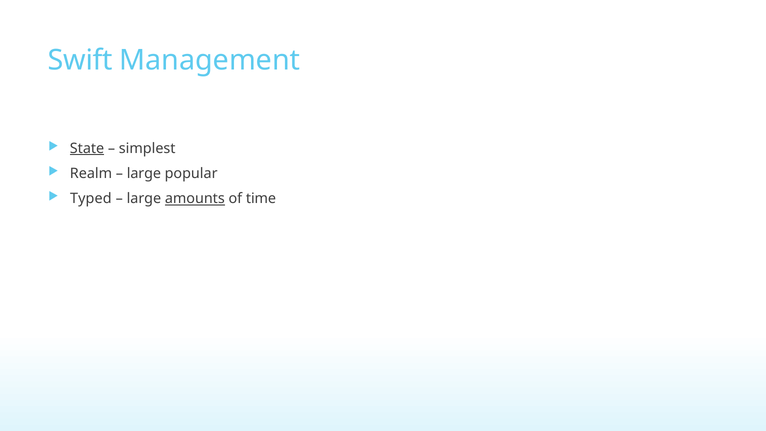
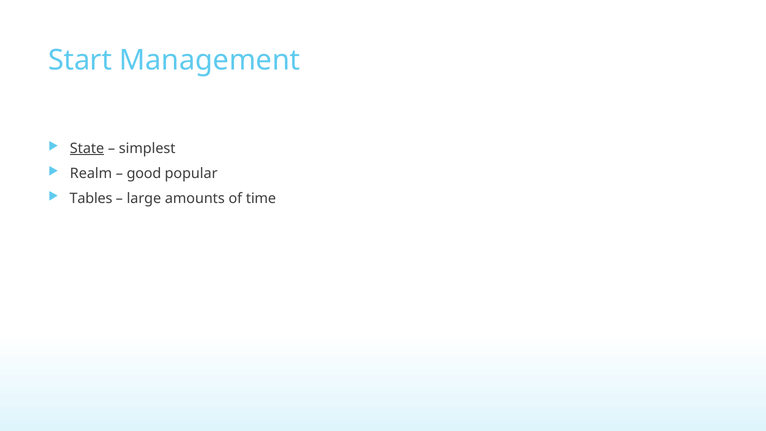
Swift: Swift -> Start
large at (144, 173): large -> good
Typed: Typed -> Tables
amounts underline: present -> none
